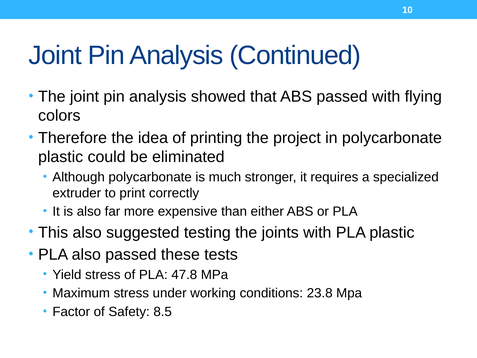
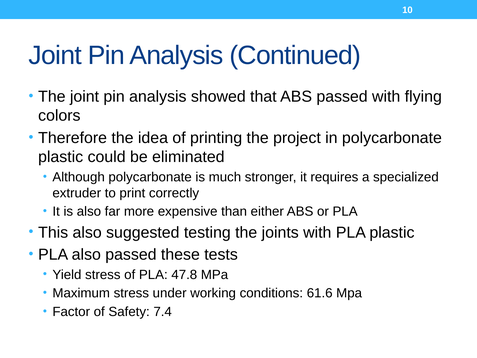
23.8: 23.8 -> 61.6
8.5: 8.5 -> 7.4
